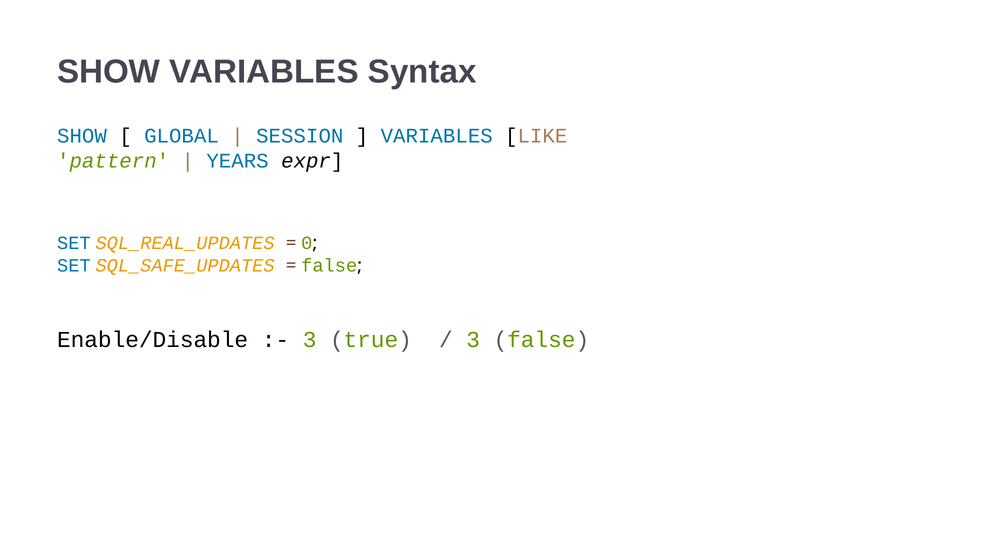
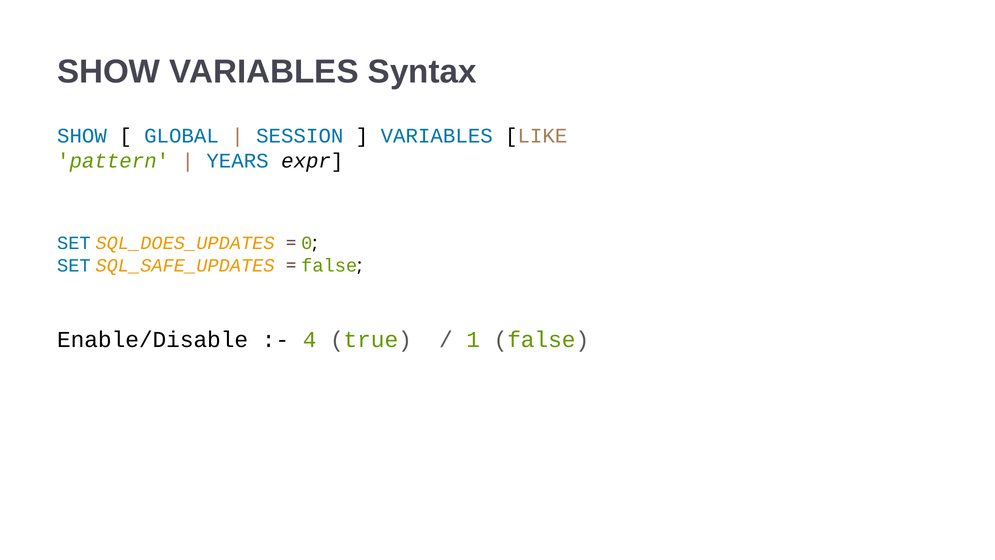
SQL_REAL_UPDATES: SQL_REAL_UPDATES -> SQL_DOES_UPDATES
3 at (310, 340): 3 -> 4
3 at (473, 340): 3 -> 1
